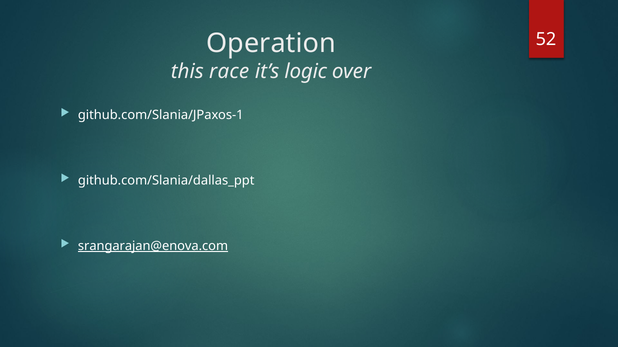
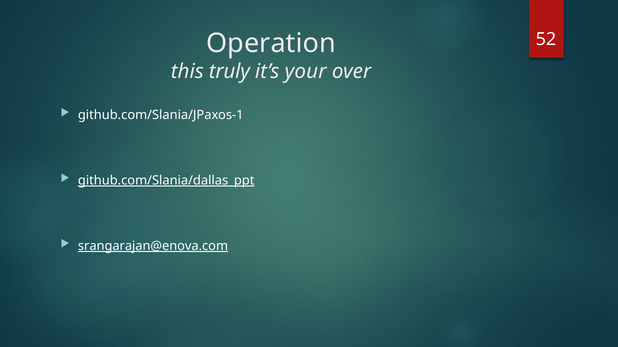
race: race -> truly
logic: logic -> your
github.com/Slania/dallas_ppt underline: none -> present
